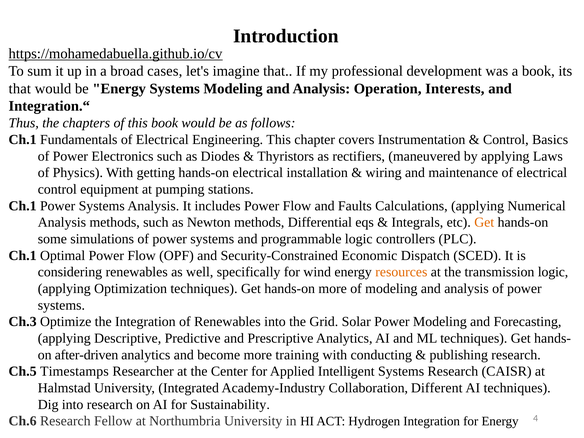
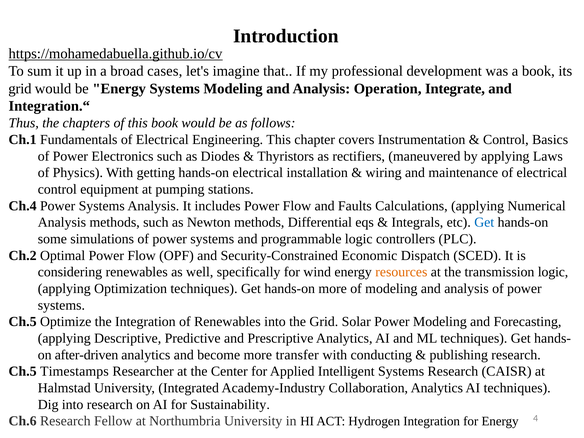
that at (20, 89): that -> grid
Interests: Interests -> Integrate
Ch.1 at (23, 206): Ch.1 -> Ch.4
Get at (484, 222) colour: orange -> blue
Ch.1 at (23, 256): Ch.1 -> Ch.2
Ch.3 at (23, 322): Ch.3 -> Ch.5
training: training -> transfer
Collaboration Different: Different -> Analytics
